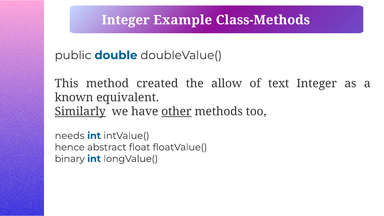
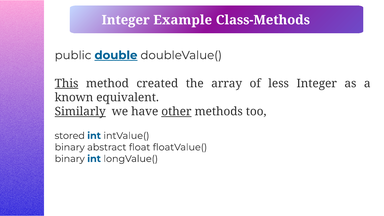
double underline: none -> present
This underline: none -> present
allow: allow -> array
text: text -> less
needs: needs -> stored
hence at (70, 147): hence -> binary
